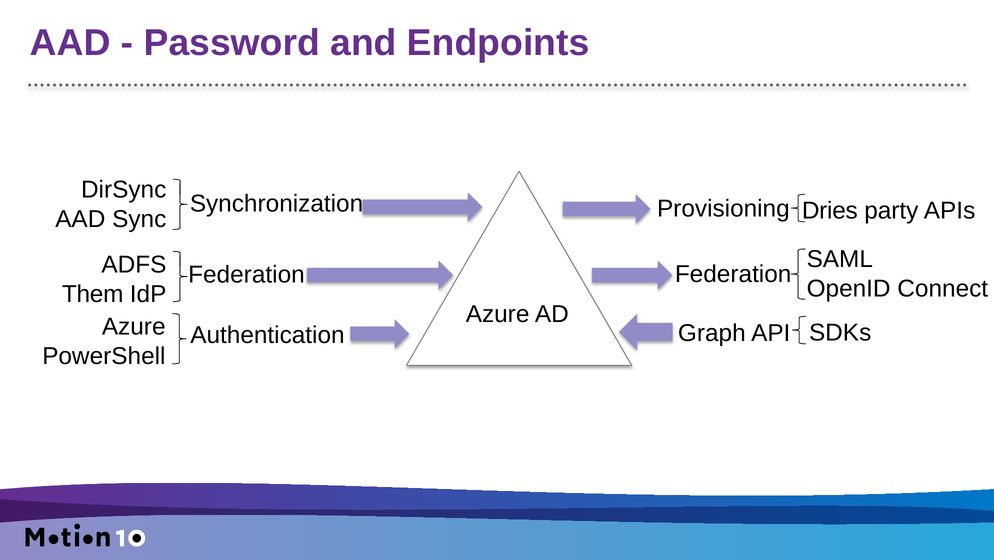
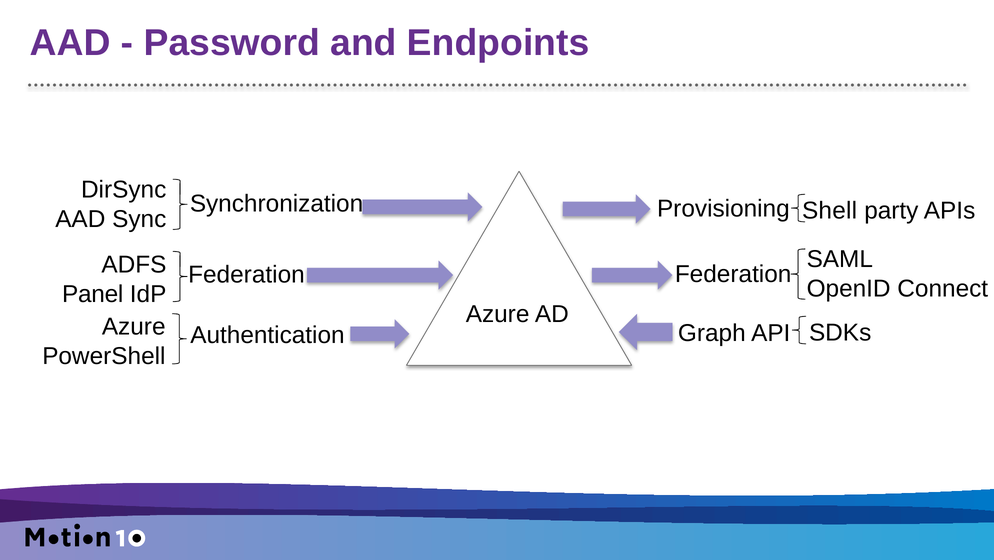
Dries: Dries -> Shell
Them: Them -> Panel
